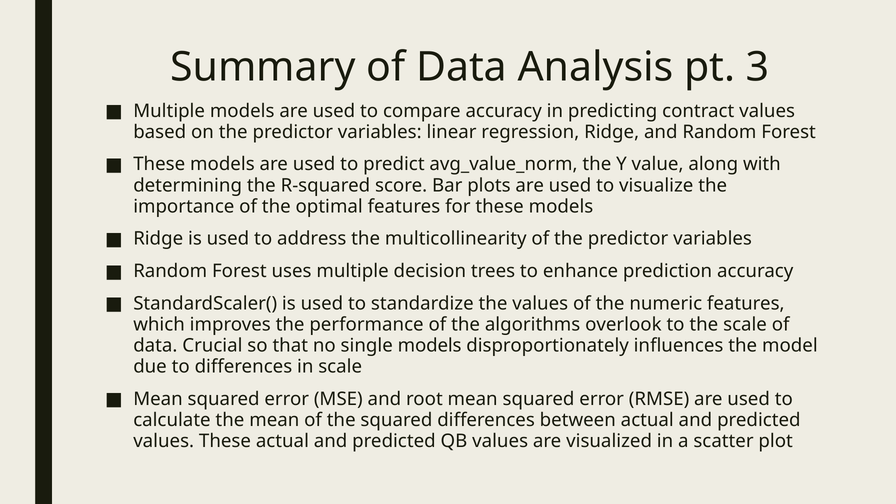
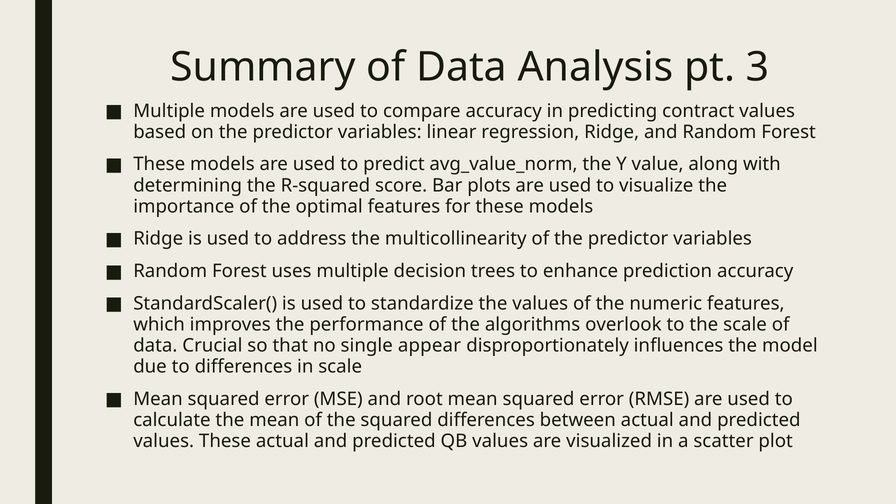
single models: models -> appear
